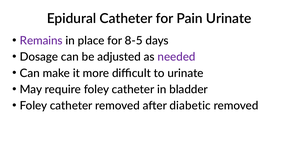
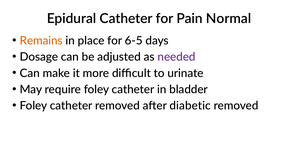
Pain Urinate: Urinate -> Normal
Remains colour: purple -> orange
8-5: 8-5 -> 6-5
